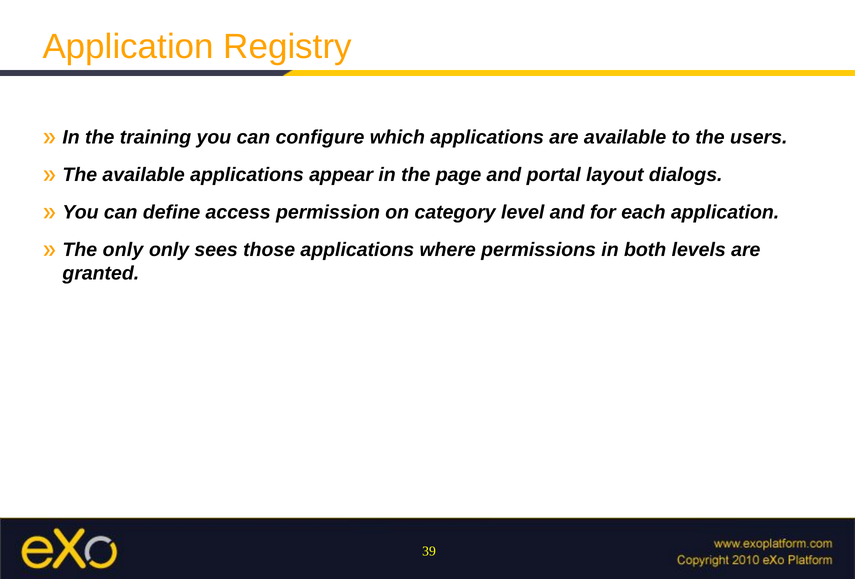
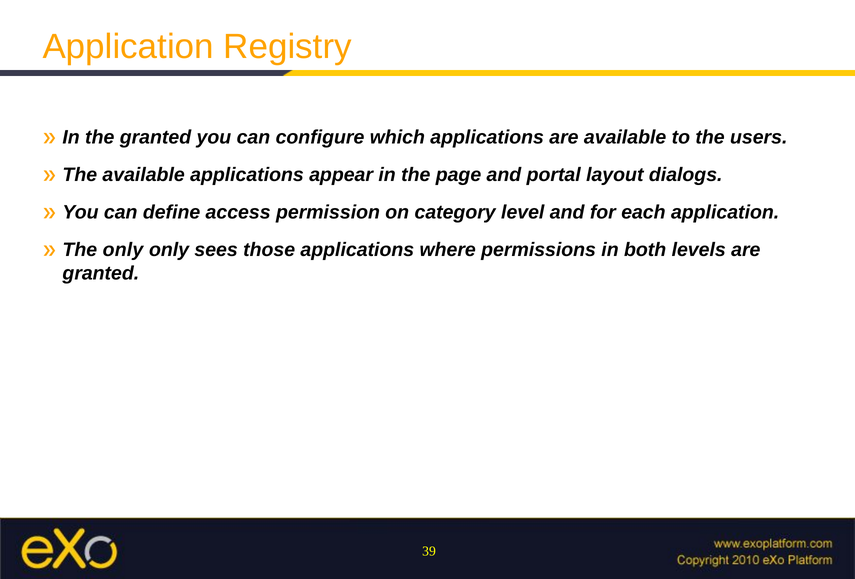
the training: training -> granted
